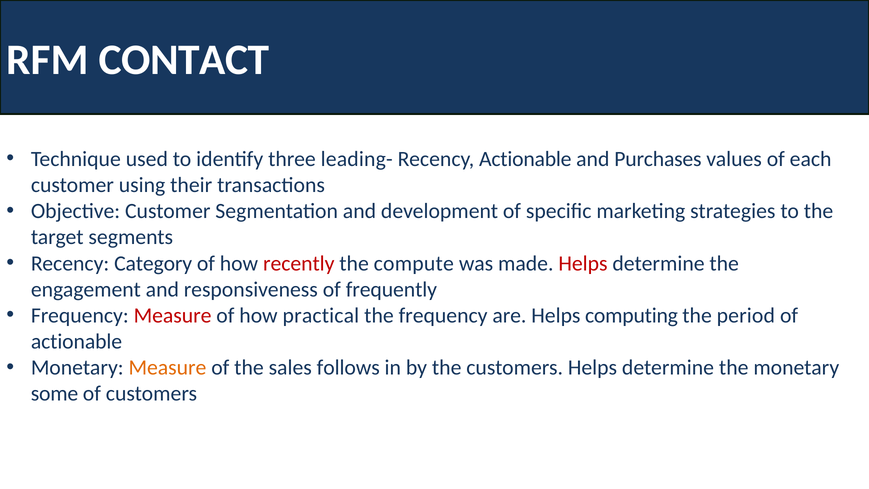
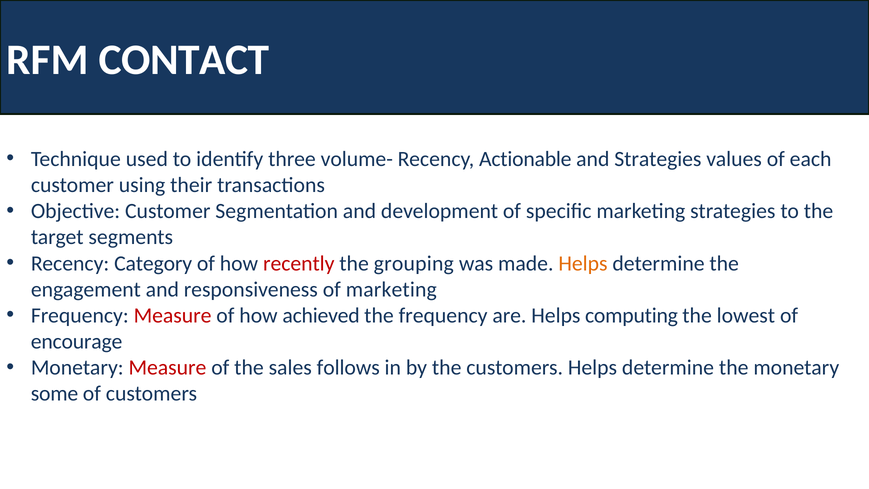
leading-: leading- -> volume-
and Purchases: Purchases -> Strategies
compute: compute -> grouping
Helps at (583, 263) colour: red -> orange
of frequently: frequently -> marketing
practical: practical -> achieved
period: period -> lowest
actionable at (77, 342): actionable -> encourage
Measure at (167, 368) colour: orange -> red
